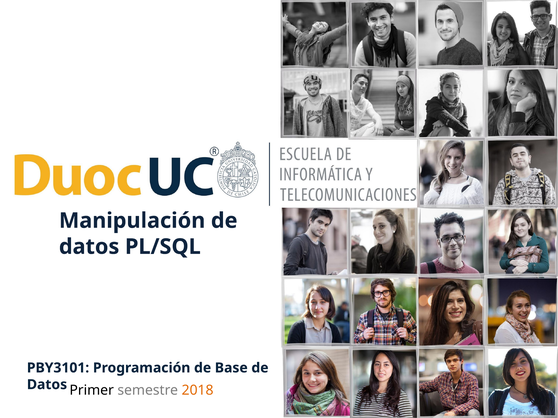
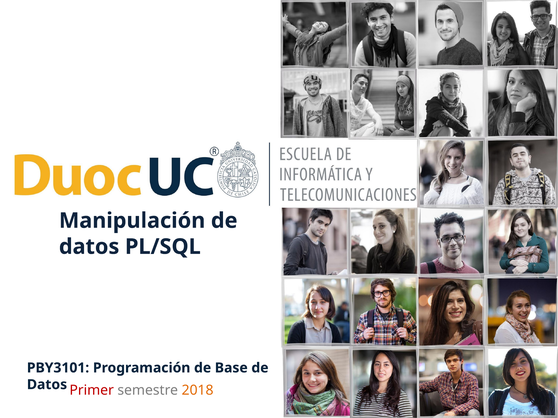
Primer colour: black -> red
